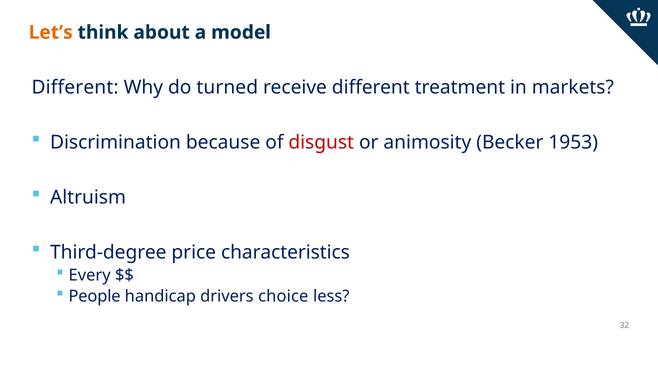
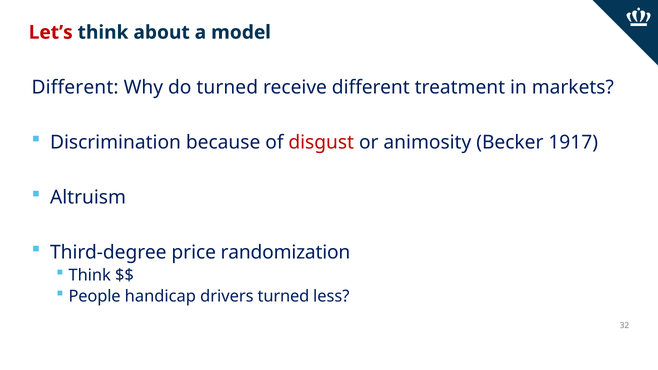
Let’s colour: orange -> red
1953: 1953 -> 1917
characteristics: characteristics -> randomization
Every at (90, 275): Every -> Think
drivers choice: choice -> turned
